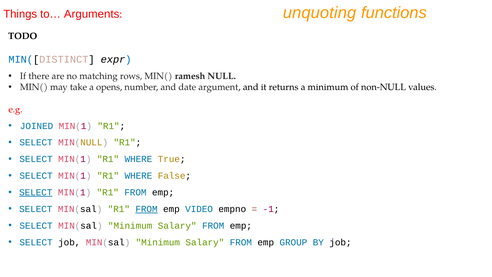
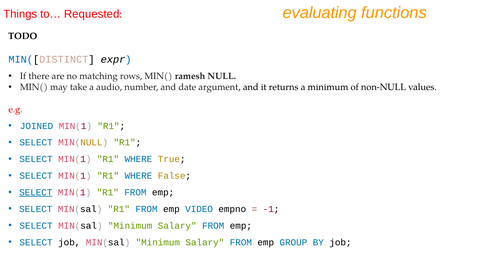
Arguments: Arguments -> Requested
unquoting: unquoting -> evaluating
opens: opens -> audio
FROM at (146, 209) underline: present -> none
